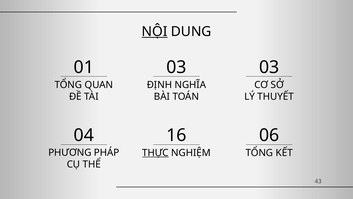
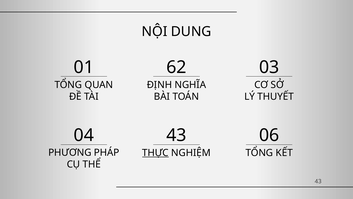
NỘI underline: present -> none
01 03: 03 -> 62
04 16: 16 -> 43
